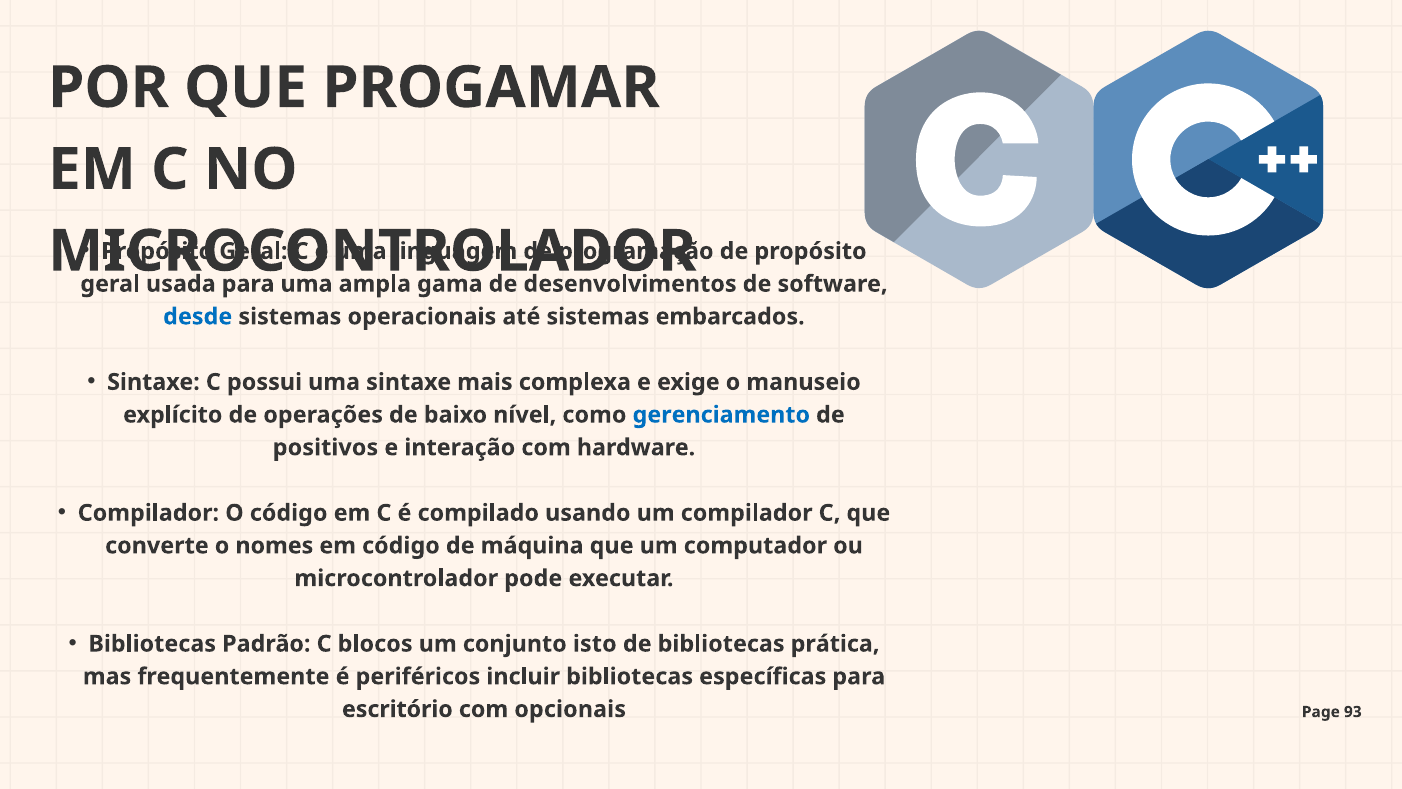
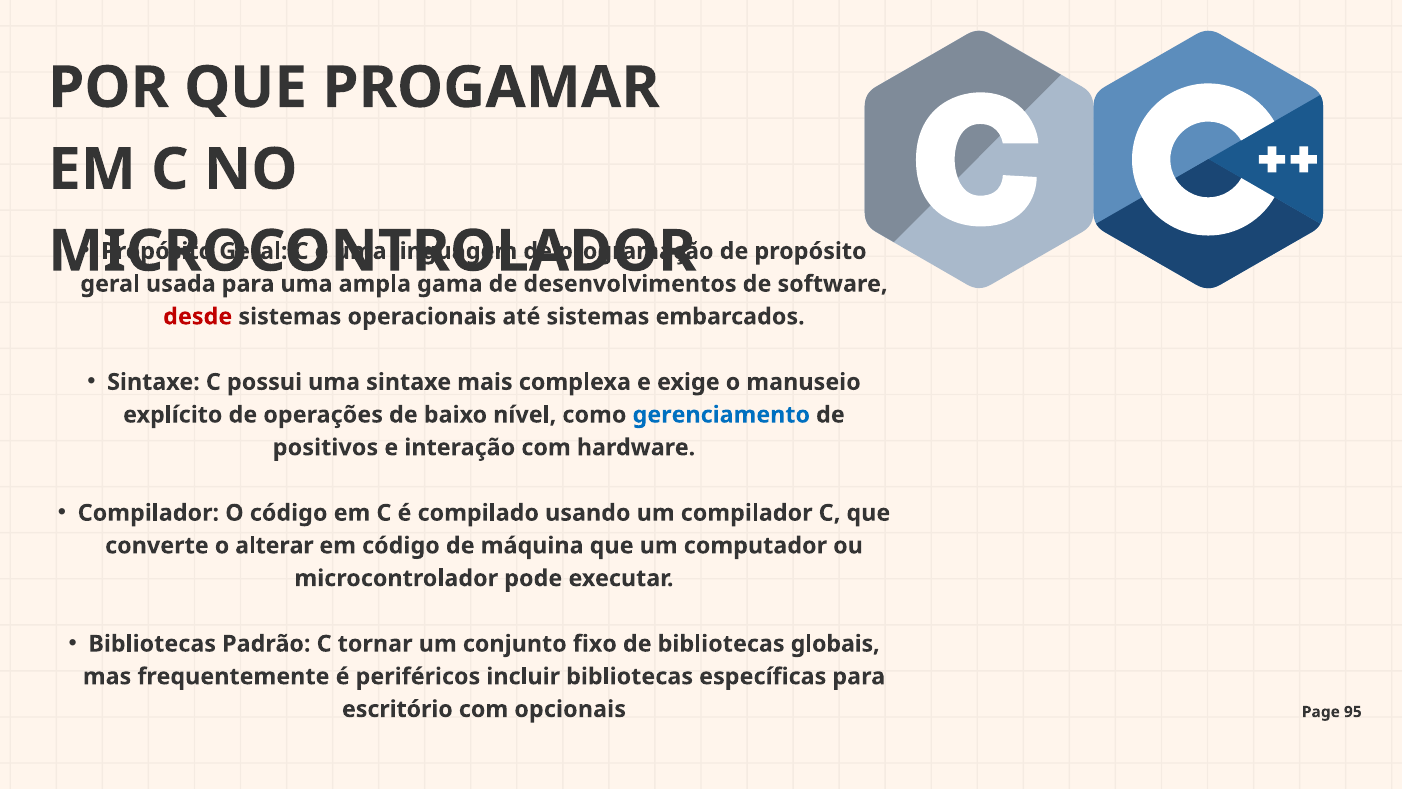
desde colour: blue -> red
nomes: nomes -> alterar
blocos: blocos -> tornar
isto: isto -> fixo
prática: prática -> globais
93: 93 -> 95
